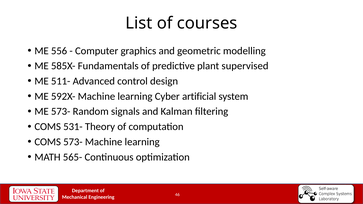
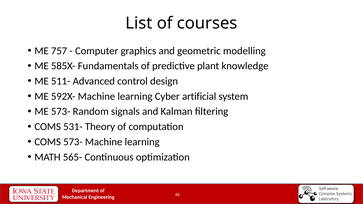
556: 556 -> 757
supervised: supervised -> knowledge
